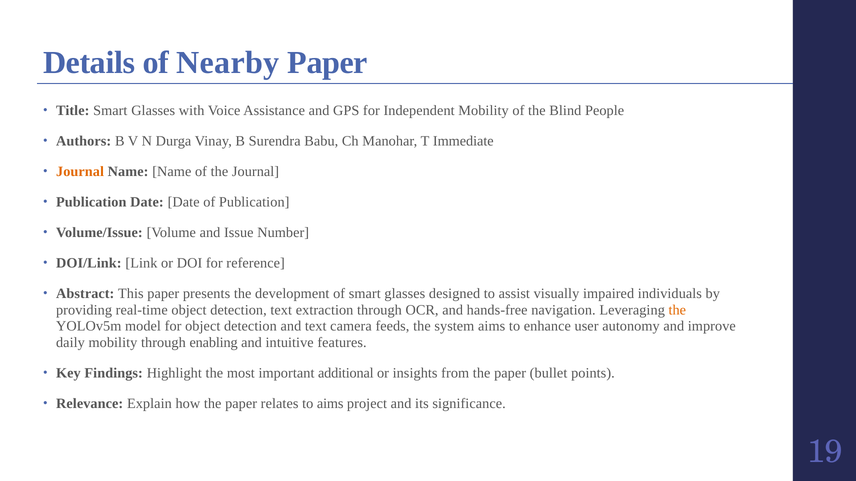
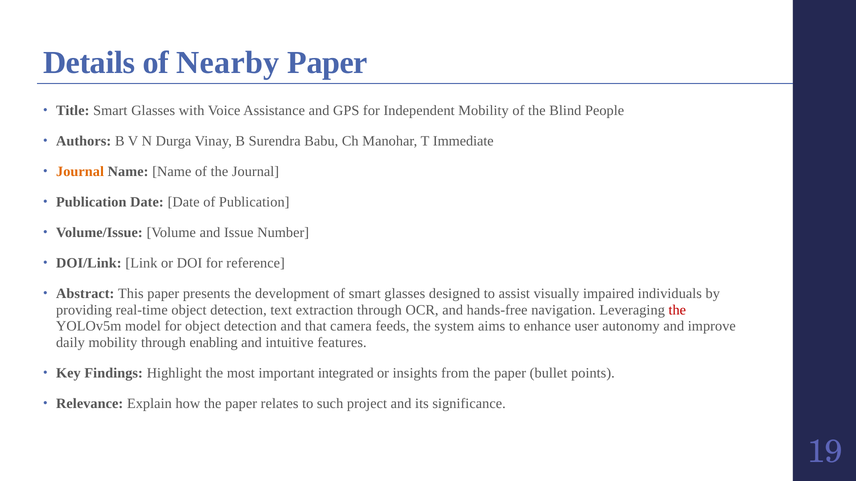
the at (677, 310) colour: orange -> red
and text: text -> that
additional: additional -> integrated
to aims: aims -> such
